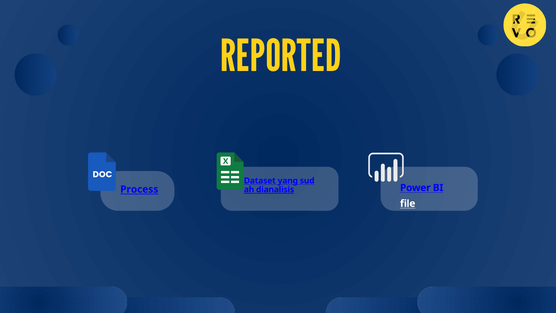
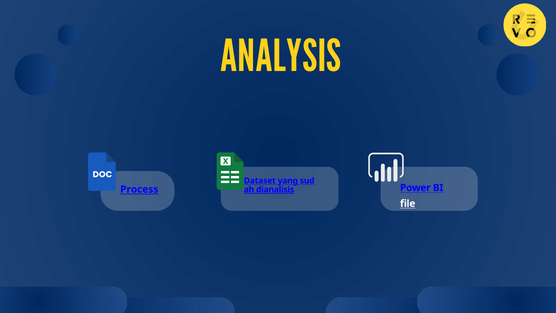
REPORTED: REPORTED -> ANALYSIS
